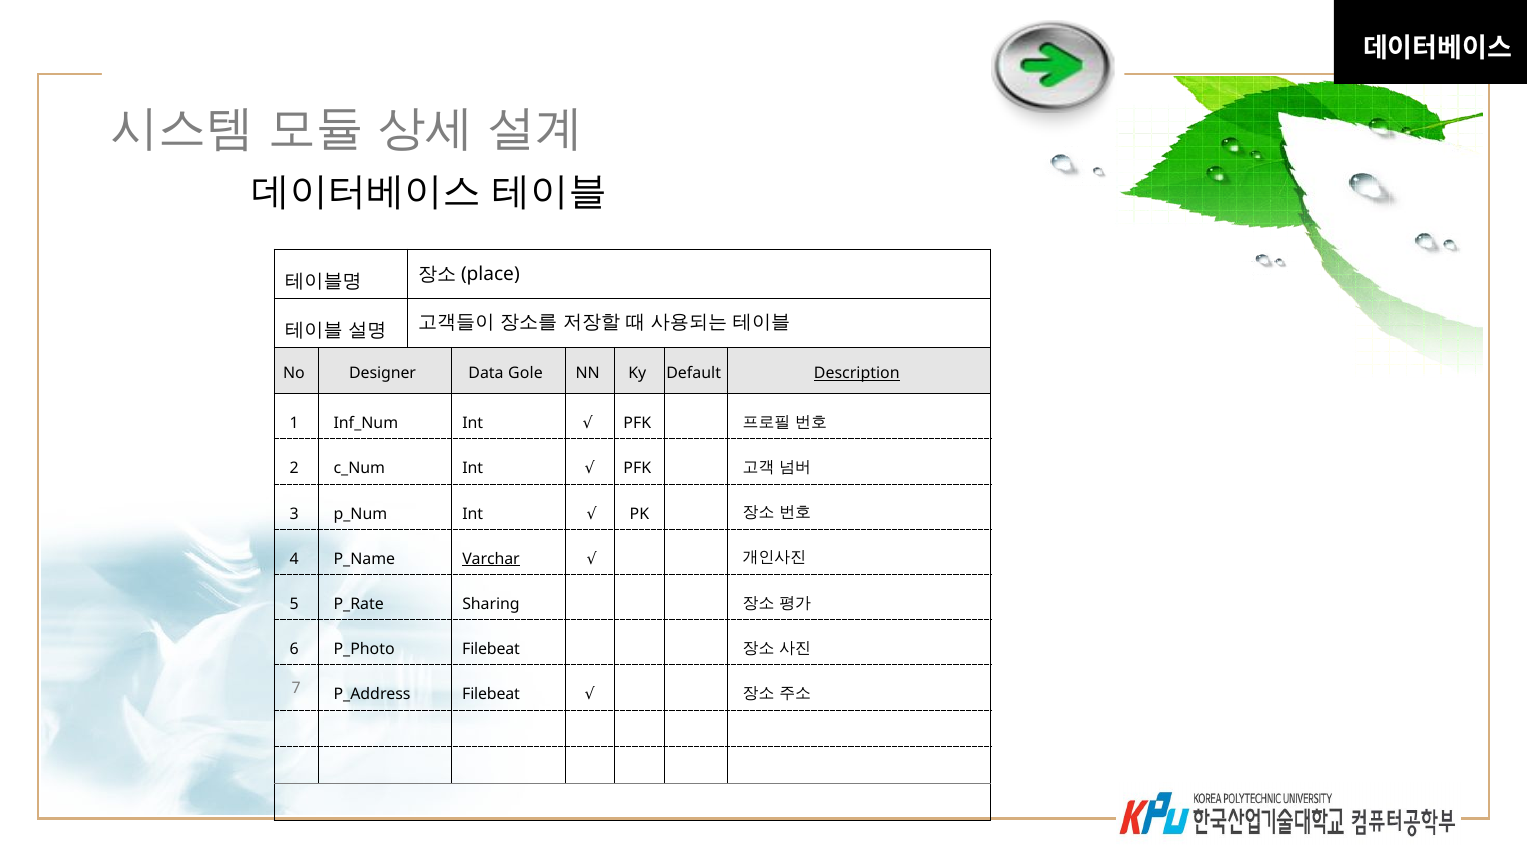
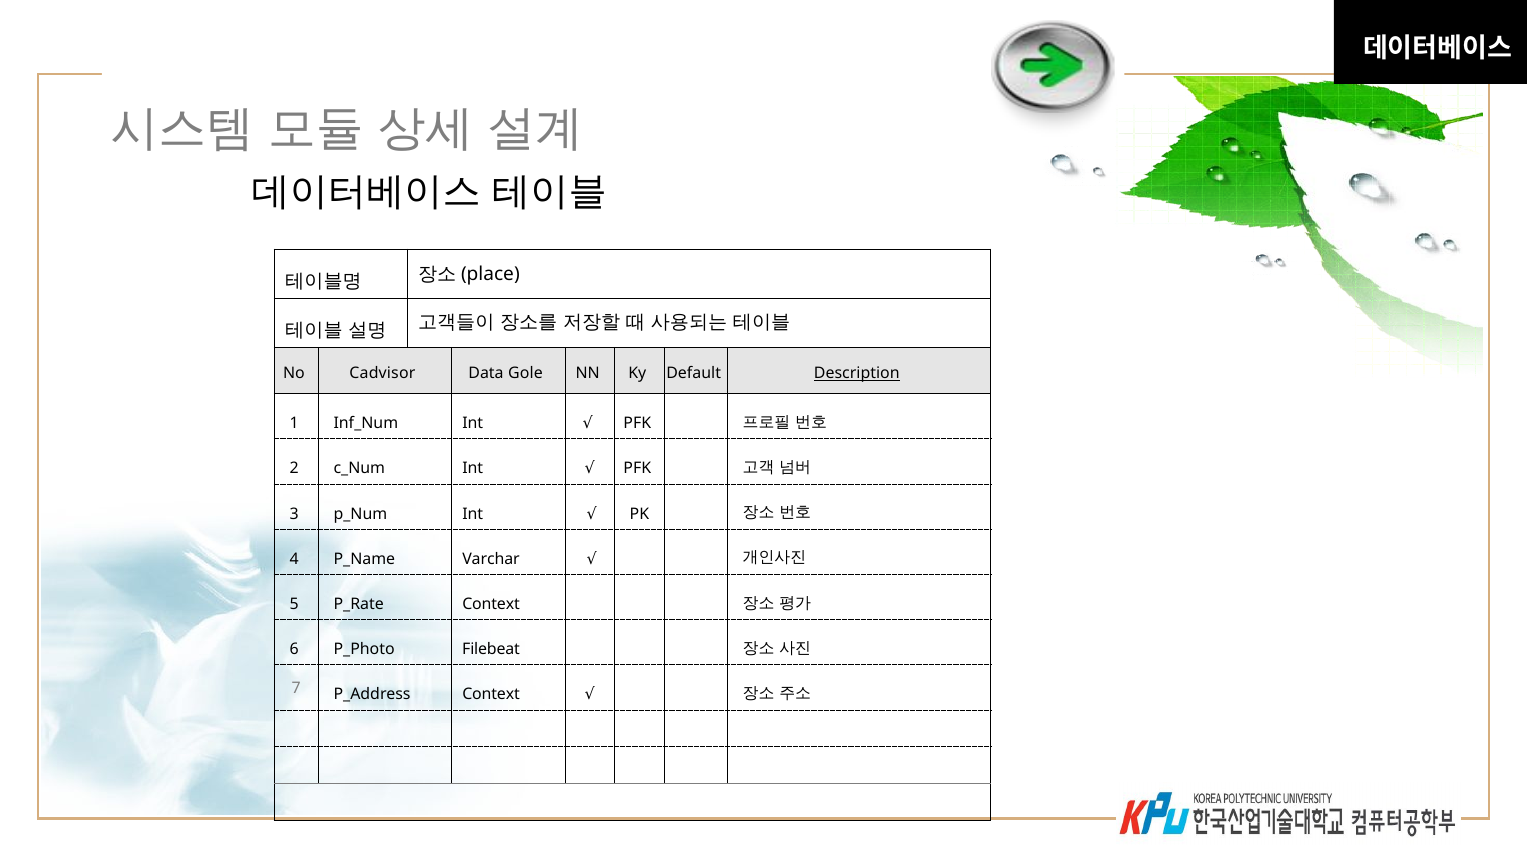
Designer: Designer -> Cadvisor
Varchar underline: present -> none
Sharing at (491, 604): Sharing -> Context
Filebeat at (491, 695): Filebeat -> Context
